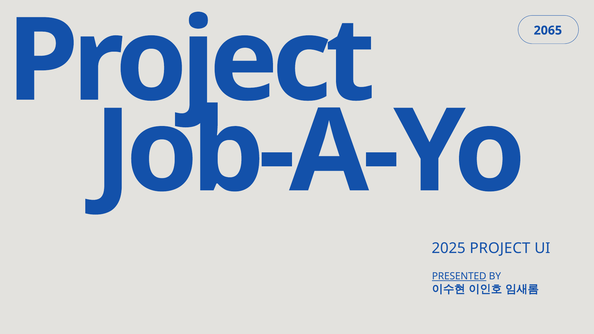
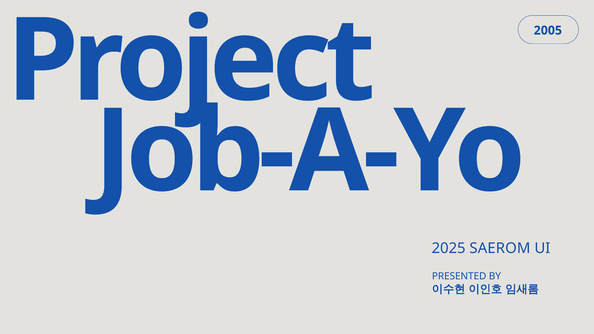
2065: 2065 -> 2005
2025 PROJECT: PROJECT -> SAEROM
PRESENTED underline: present -> none
